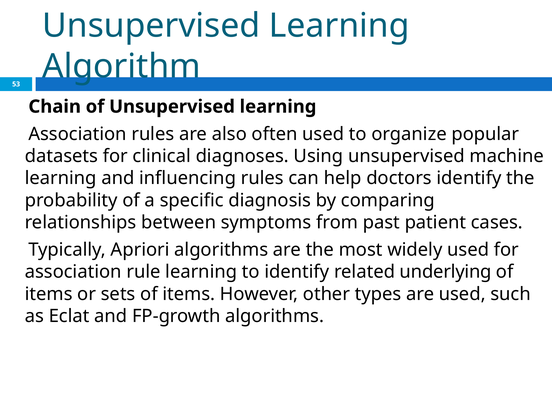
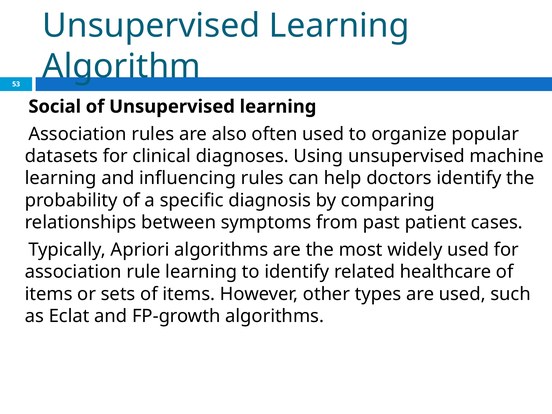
Chain: Chain -> Social
underlying: underlying -> healthcare
